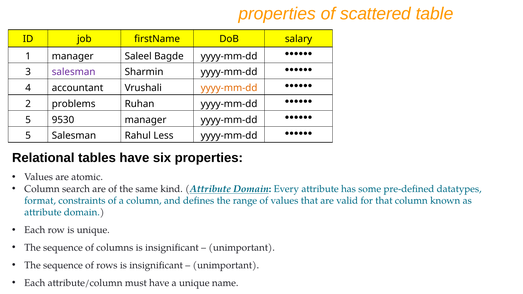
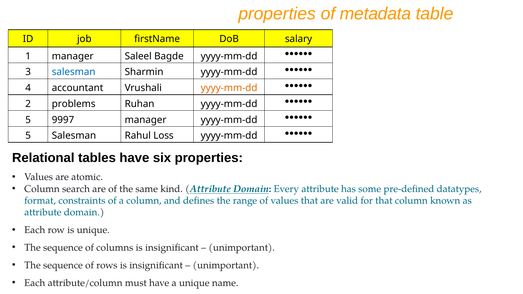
scattered: scattered -> metadata
salesman at (74, 72) colour: purple -> blue
9530: 9530 -> 9997
Less: Less -> Loss
